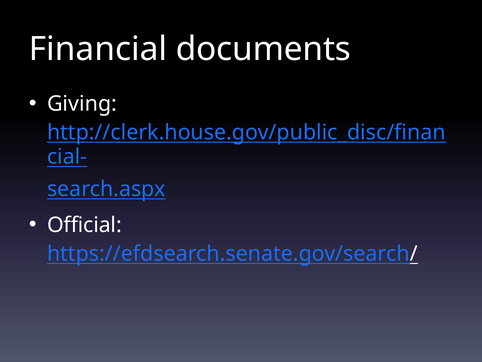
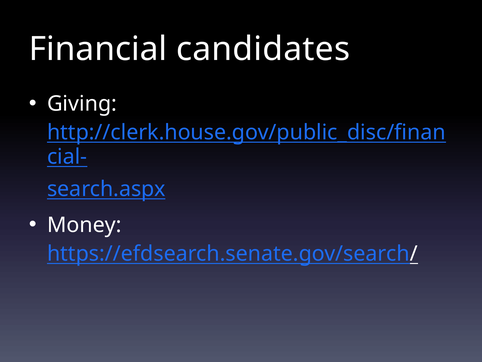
documents: documents -> candidates
Official: Official -> Money
